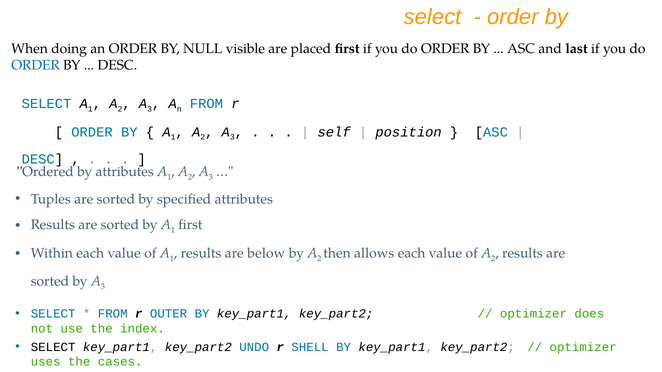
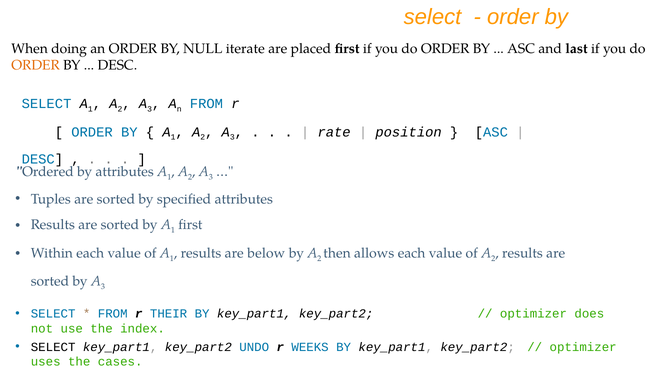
visible: visible -> iterate
ORDER at (36, 65) colour: blue -> orange
self: self -> rate
OUTER: OUTER -> THEIR
SHELL: SHELL -> WEEKS
